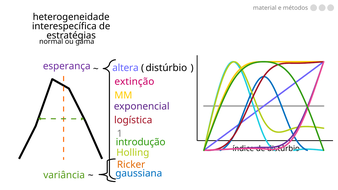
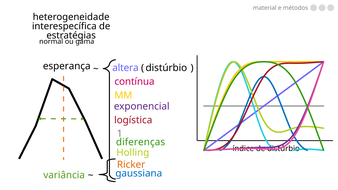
esperança colour: purple -> black
extinção: extinção -> contínua
introdução: introdução -> diferenças
